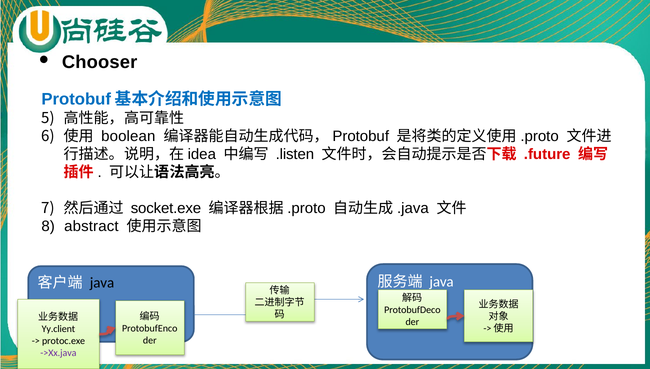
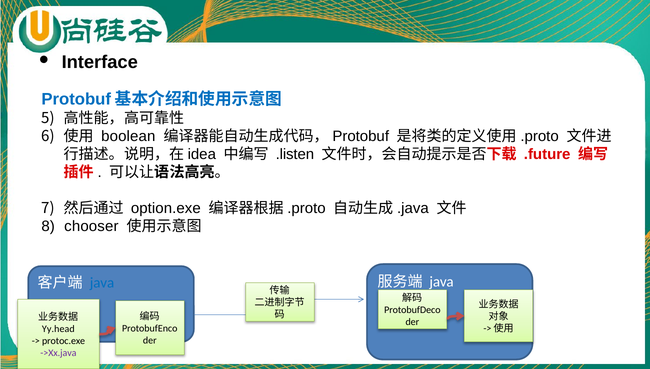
Chooser: Chooser -> Interface
socket.exe: socket.exe -> option.exe
abstract: abstract -> chooser
java at (102, 283) colour: black -> blue
Yy.client: Yy.client -> Yy.head
